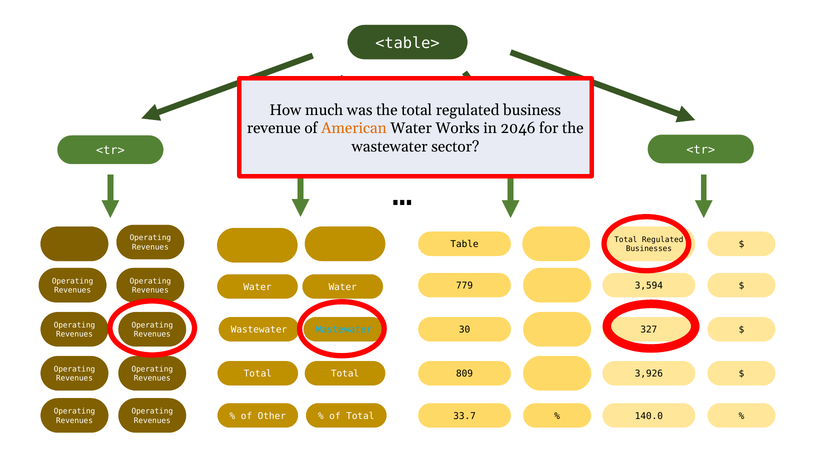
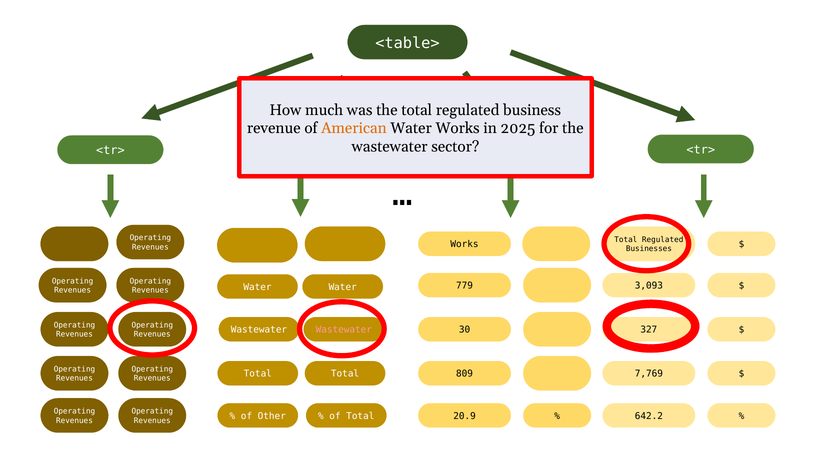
2046: 2046 -> 2025
Table at (465, 244): Table -> Works
3,594: 3,594 -> 3,093
Wastewater at (344, 329) colour: light blue -> pink
3,926: 3,926 -> 7,769
33.7: 33.7 -> 20.9
140.0: 140.0 -> 642.2
